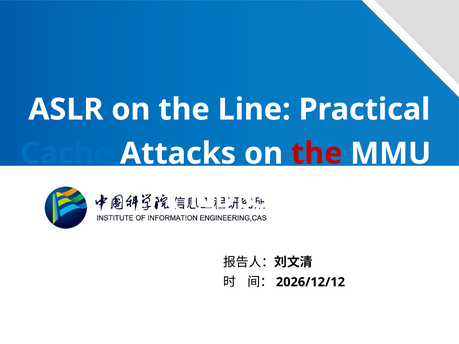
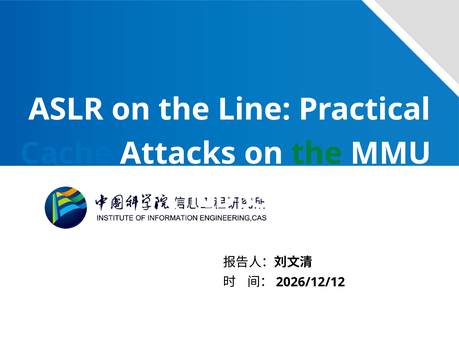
the at (317, 154) colour: red -> green
